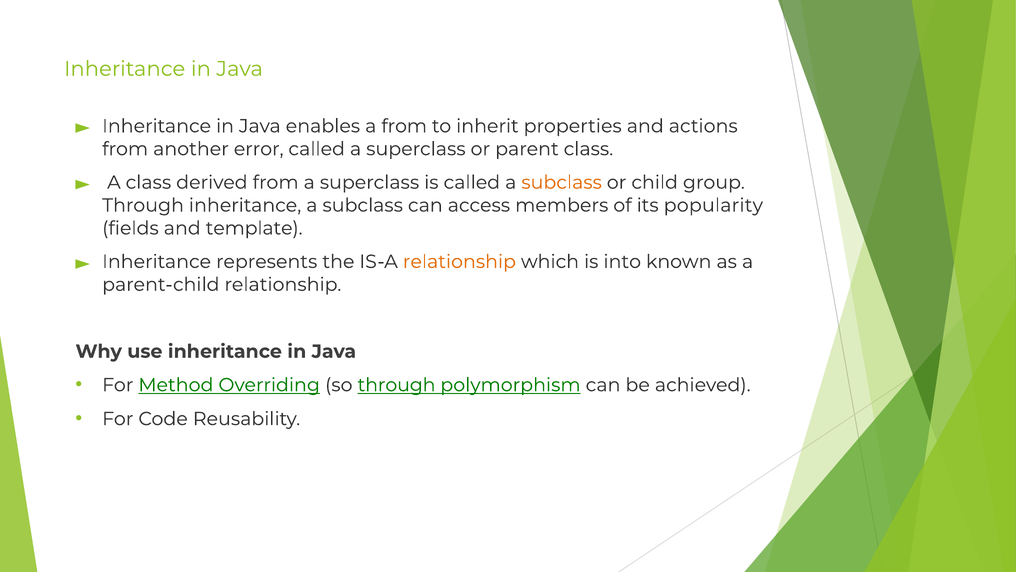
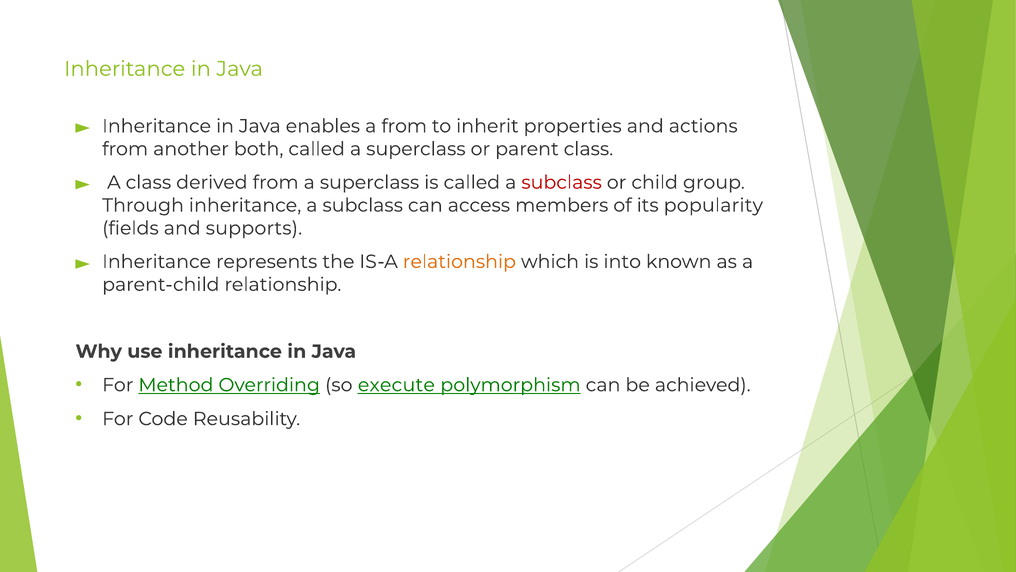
error: error -> both
subclass at (562, 182) colour: orange -> red
template: template -> supports
so through: through -> execute
